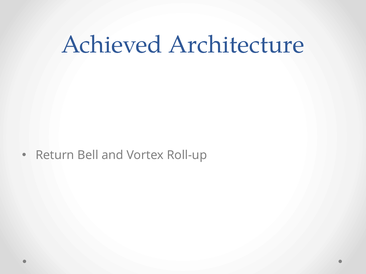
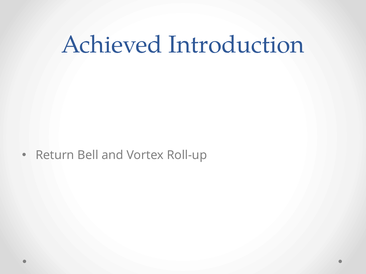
Architecture: Architecture -> Introduction
